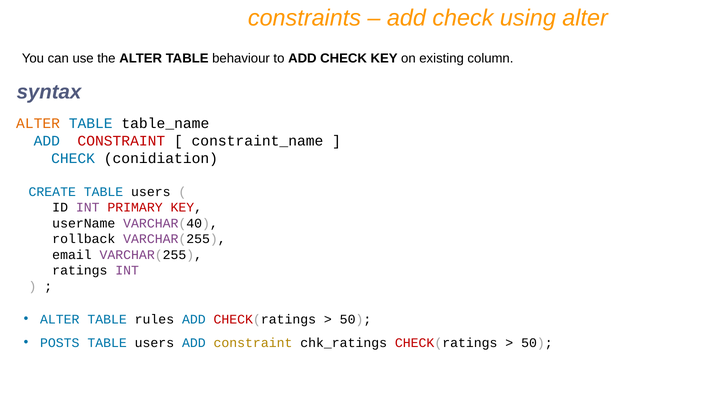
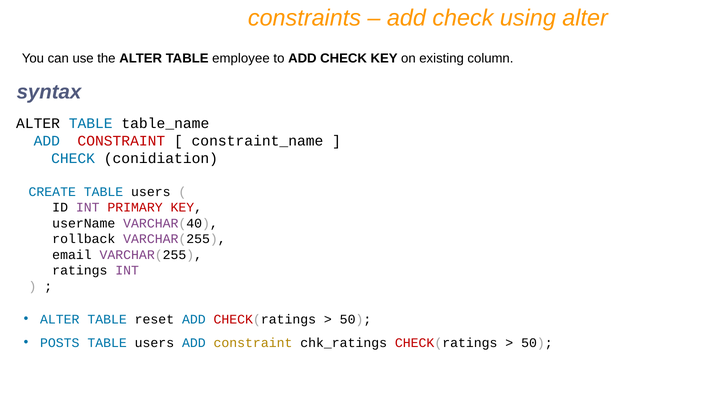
behaviour: behaviour -> employee
ALTER at (38, 123) colour: orange -> black
rules: rules -> reset
